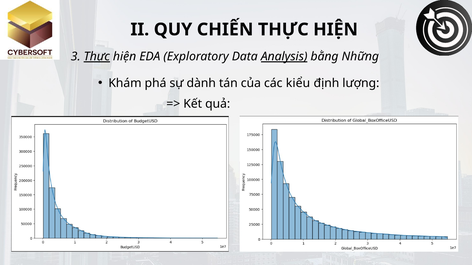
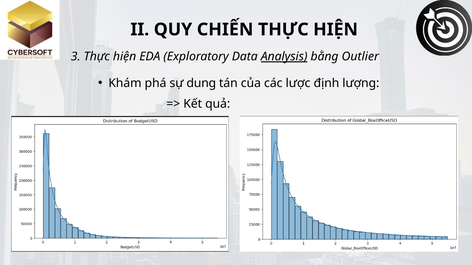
Thực at (97, 57) underline: present -> none
Những: Những -> Outlier
dành: dành -> dung
kiểu: kiểu -> lược
